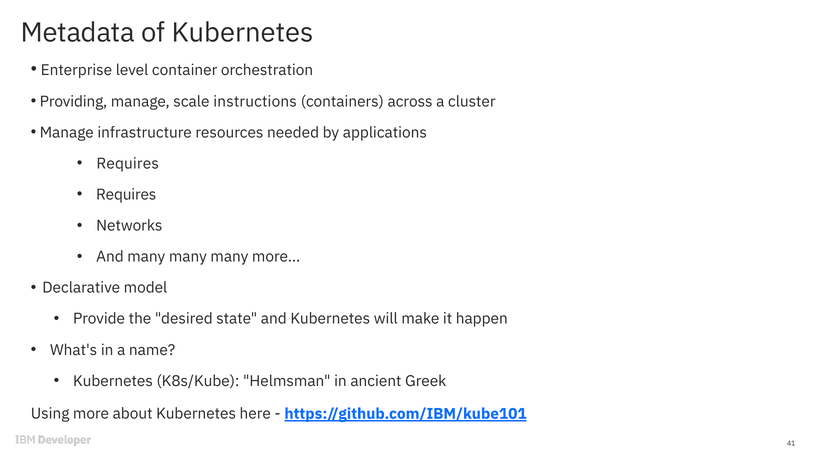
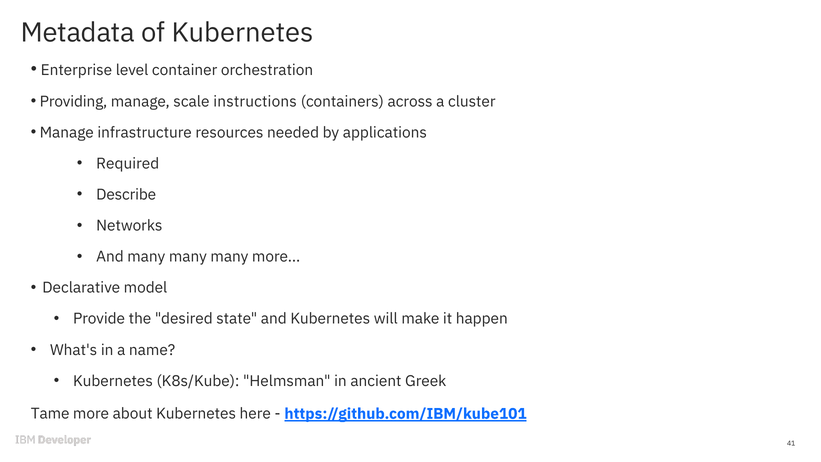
Requires at (128, 164): Requires -> Required
Requires at (126, 195): Requires -> Describe
Using: Using -> Tame
